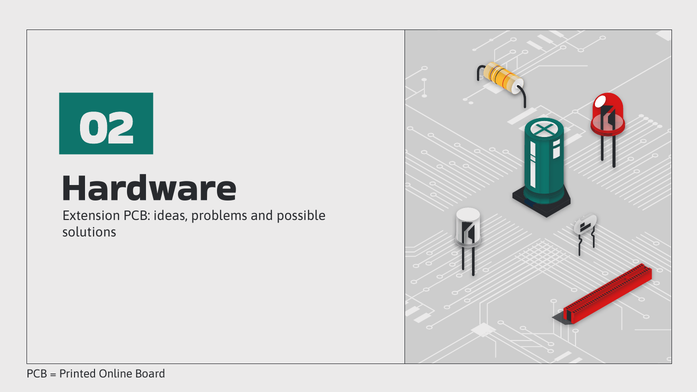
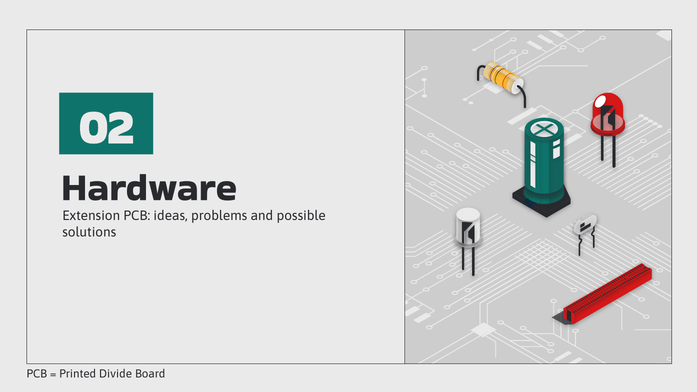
Online: Online -> Divide
